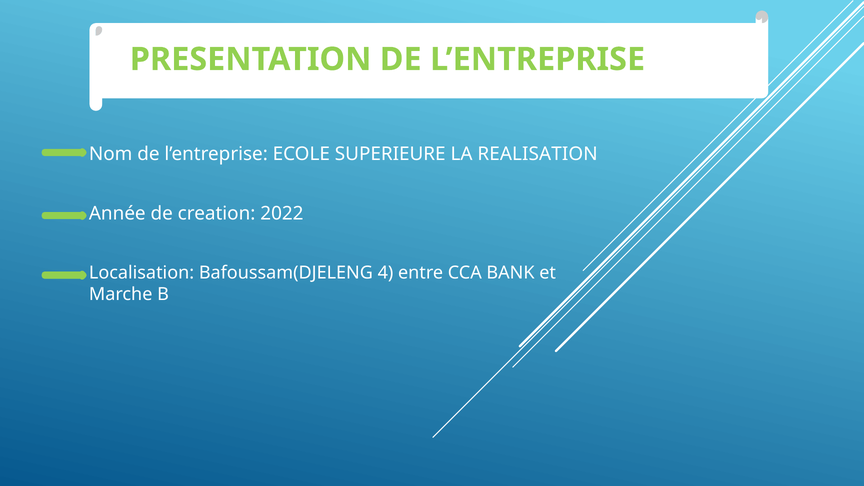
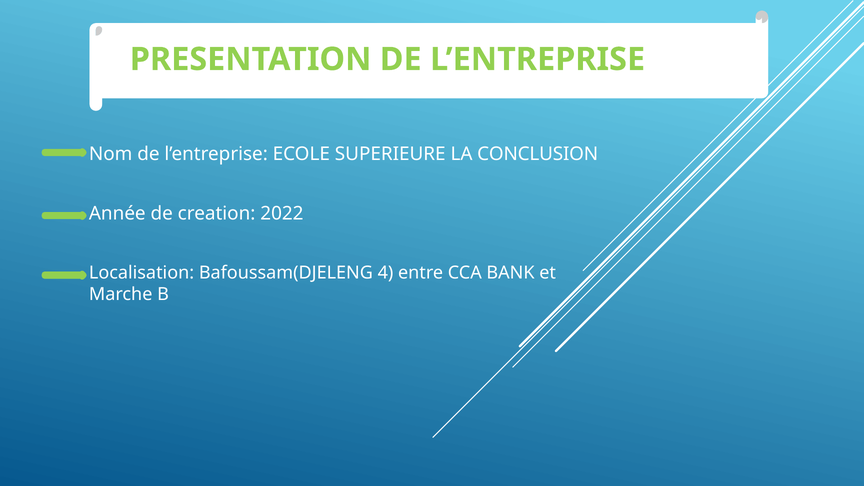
REALISATION: REALISATION -> CONCLUSION
